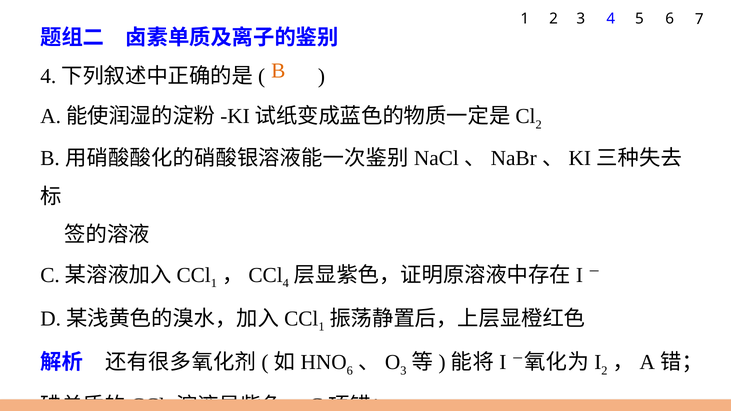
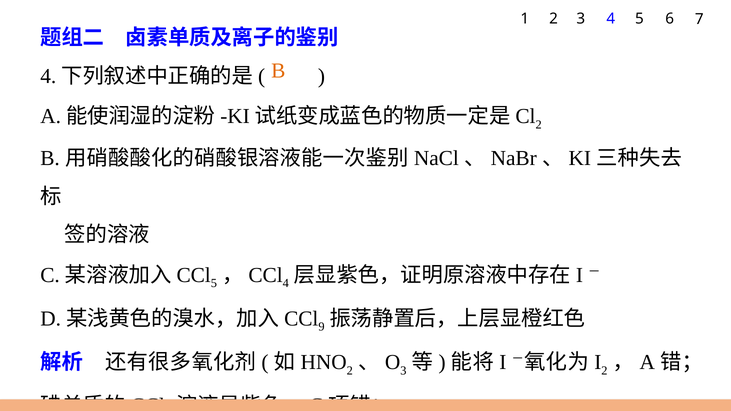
1 at (214, 284): 1 -> 5
1 at (322, 327): 1 -> 9
6 at (350, 371): 6 -> 2
